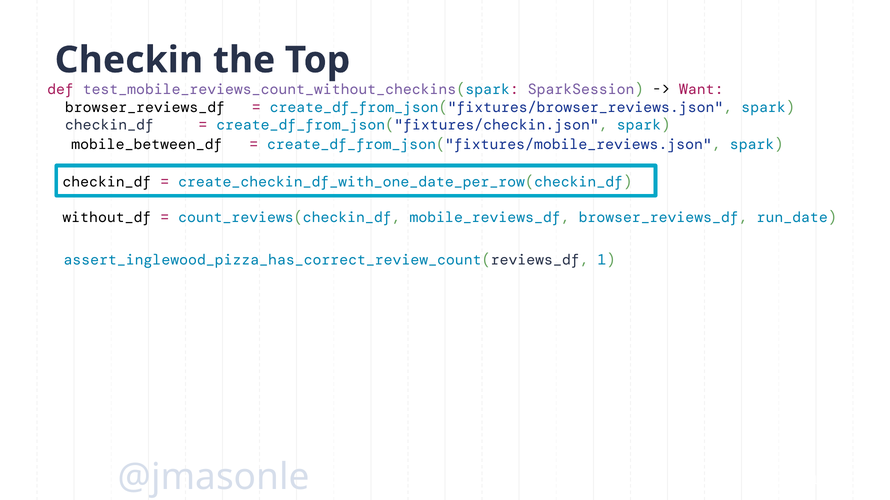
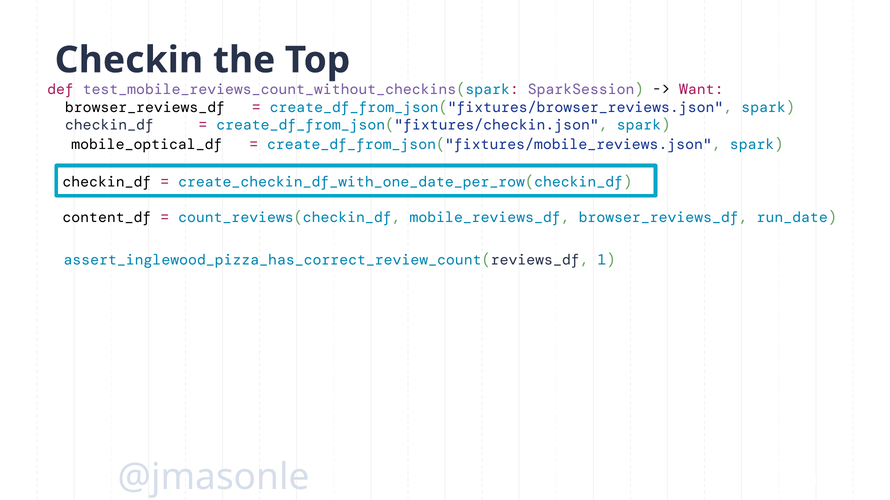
mobile_between_df: mobile_between_df -> mobile_optical_df
without_df: without_df -> content_df
